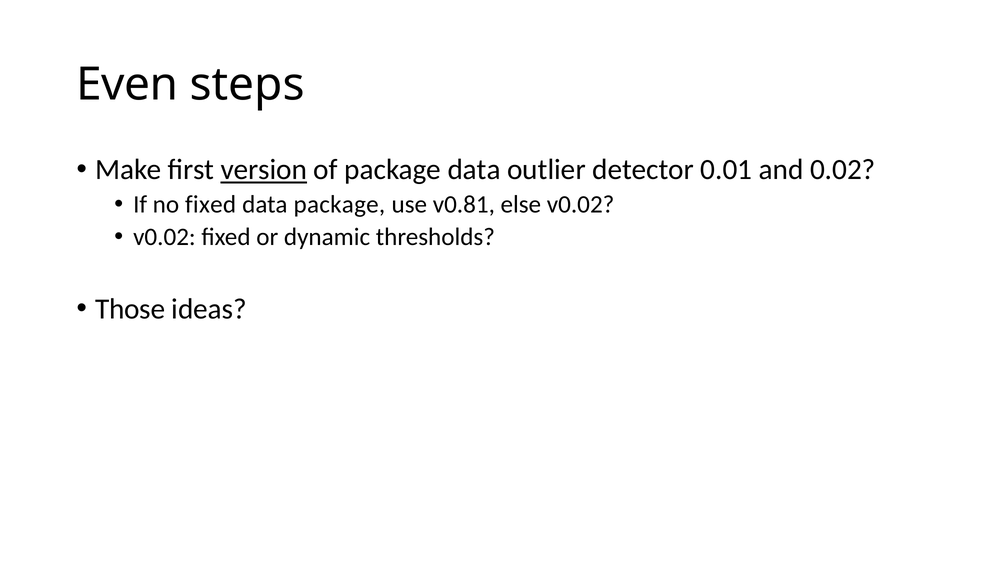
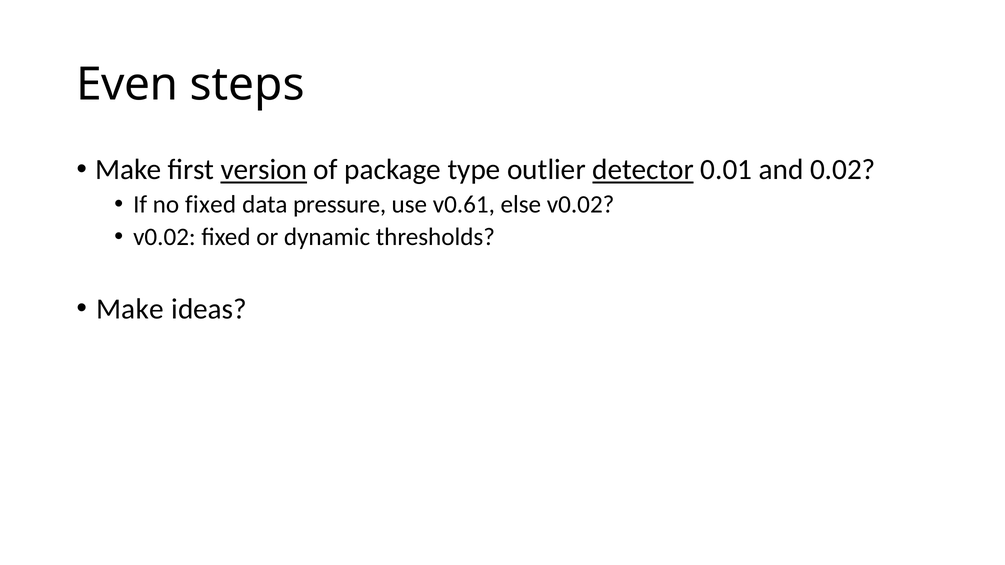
package data: data -> type
detector underline: none -> present
data package: package -> pressure
v0.81: v0.81 -> v0.61
Those at (130, 309): Those -> Make
